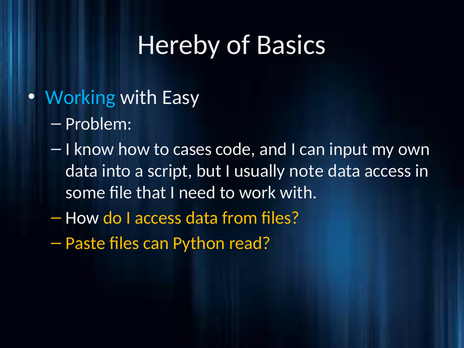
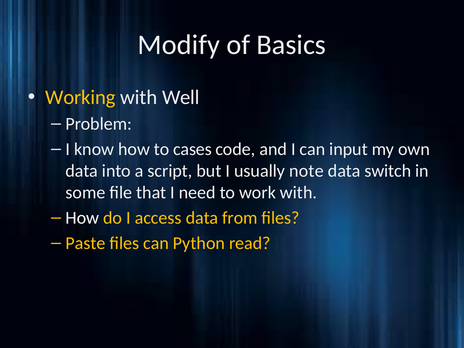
Hereby: Hereby -> Modify
Working colour: light blue -> yellow
Easy: Easy -> Well
data access: access -> switch
